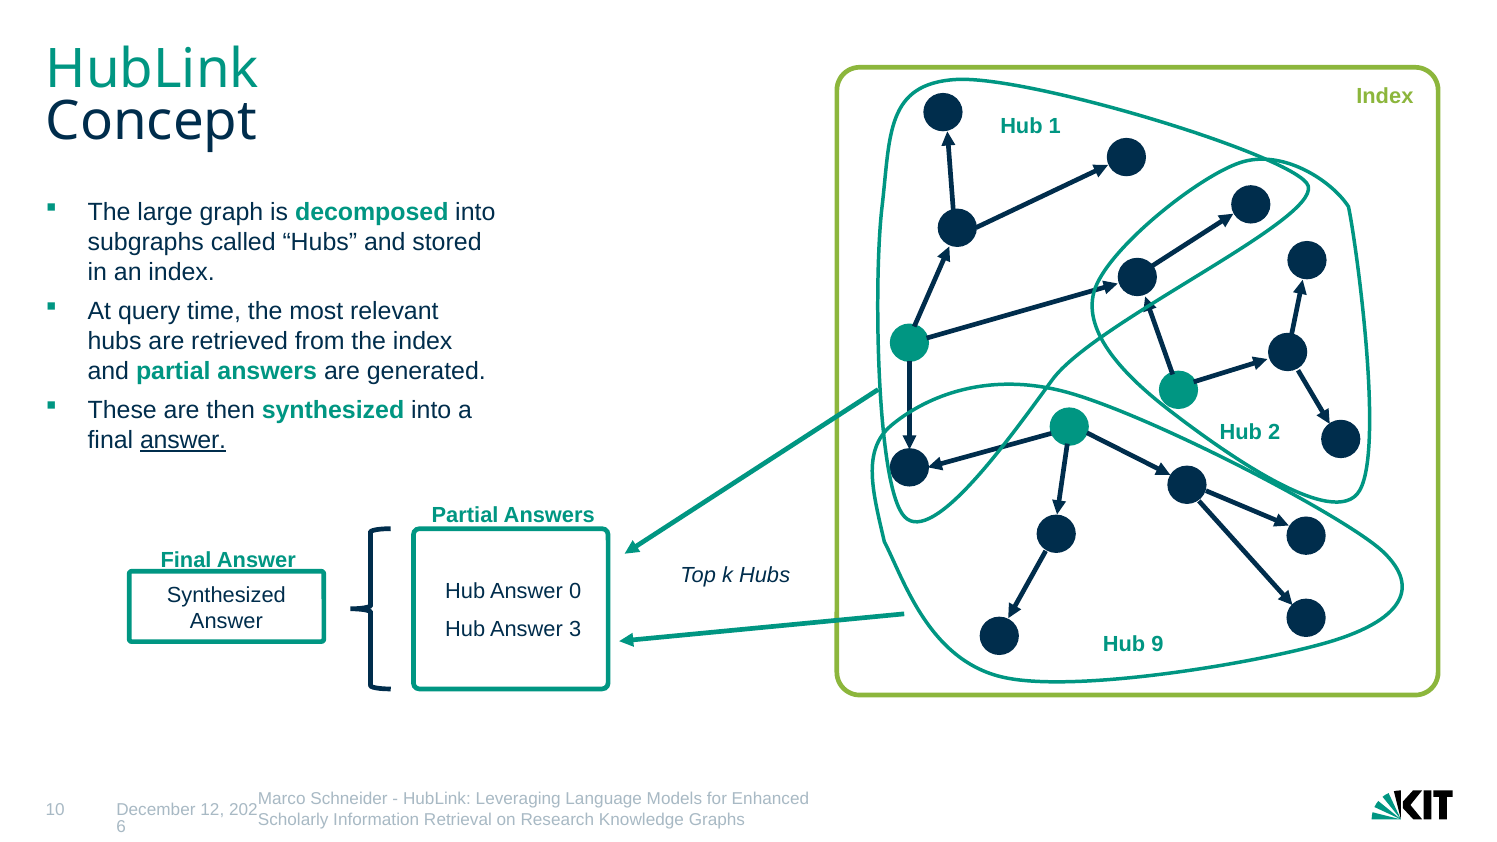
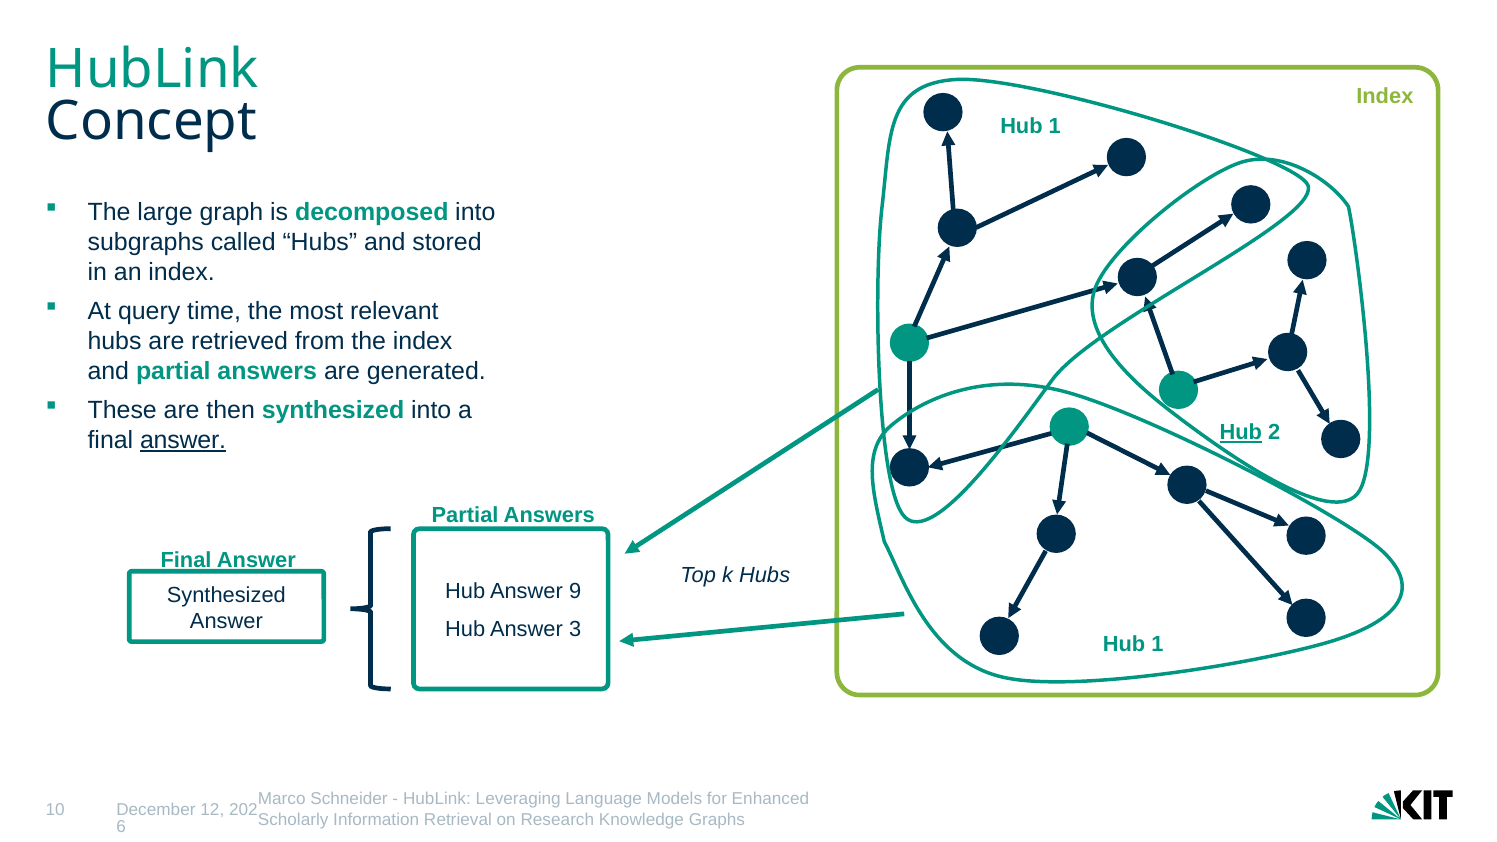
Hub at (1241, 433) underline: none -> present
0: 0 -> 9
9 at (1157, 645): 9 -> 1
